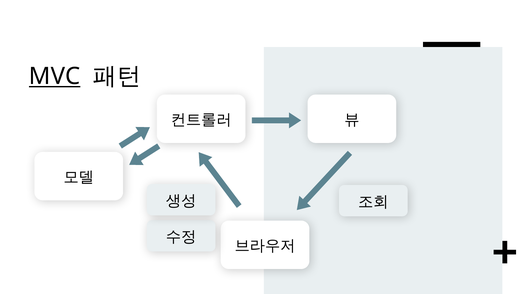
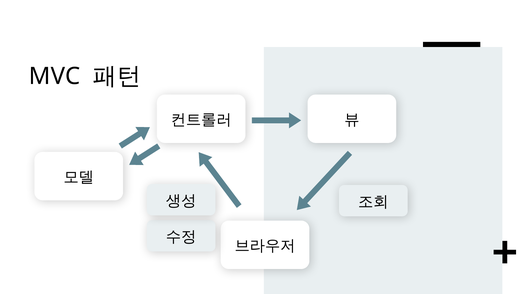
MVC underline: present -> none
